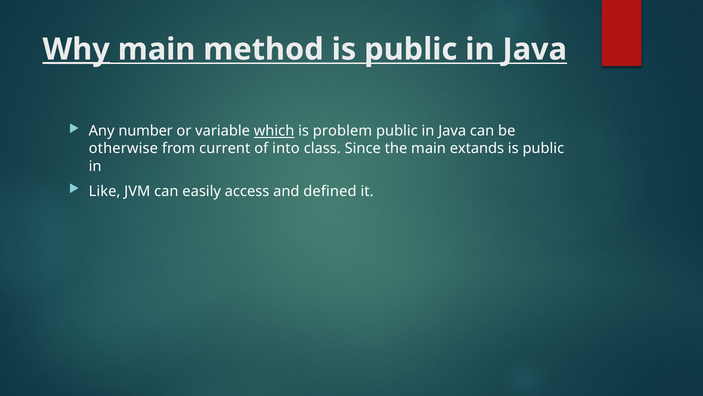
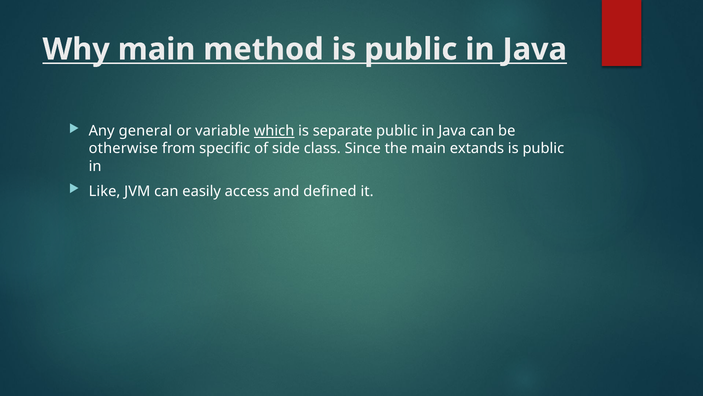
Why underline: present -> none
number: number -> general
problem: problem -> separate
current: current -> specific
into: into -> side
